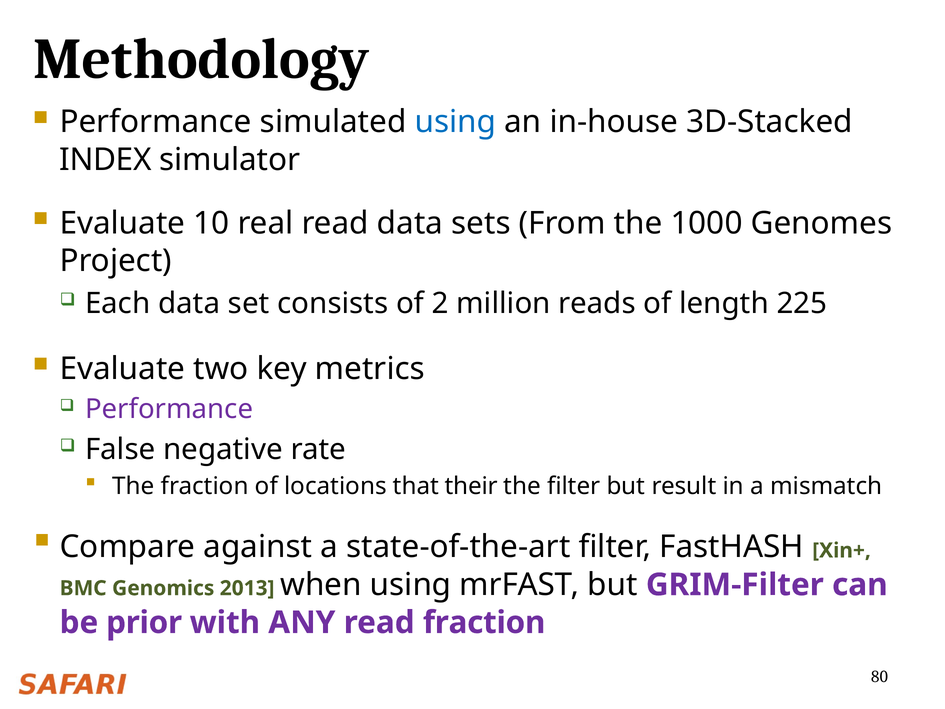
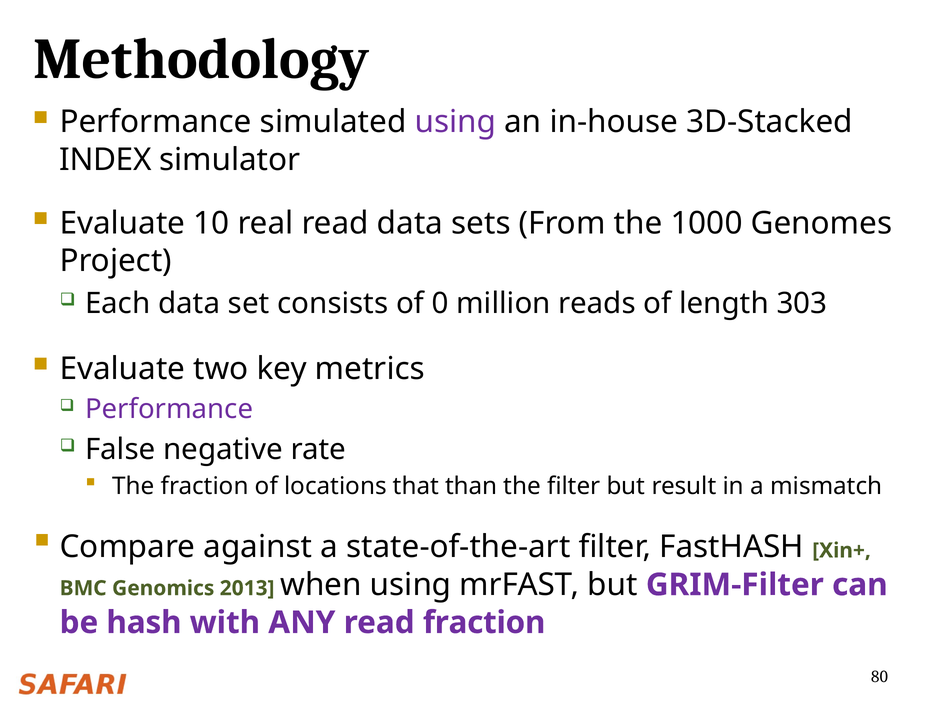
using at (455, 122) colour: blue -> purple
2: 2 -> 0
225: 225 -> 303
their: their -> than
prior: prior -> hash
